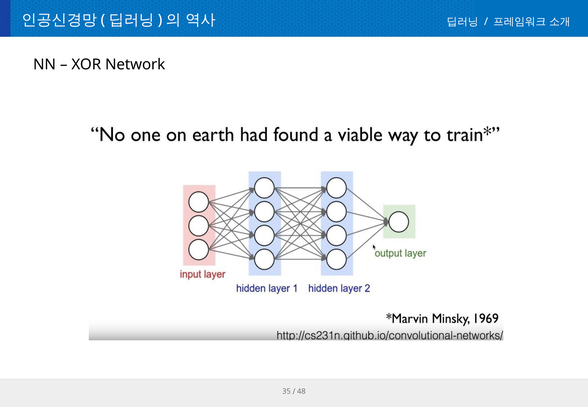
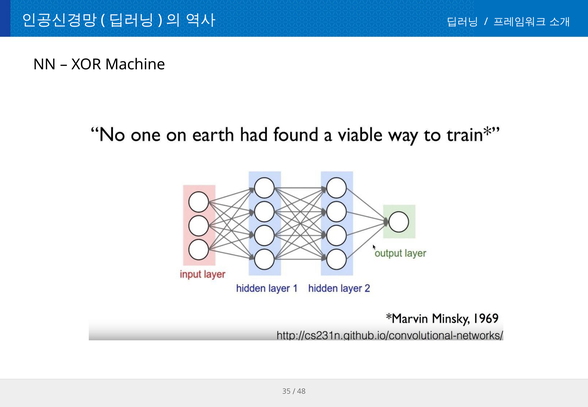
Network: Network -> Machine
